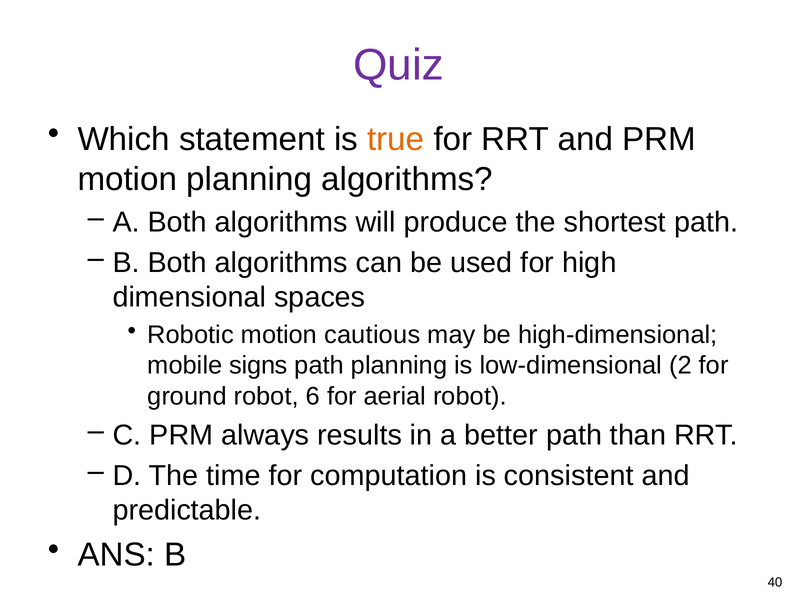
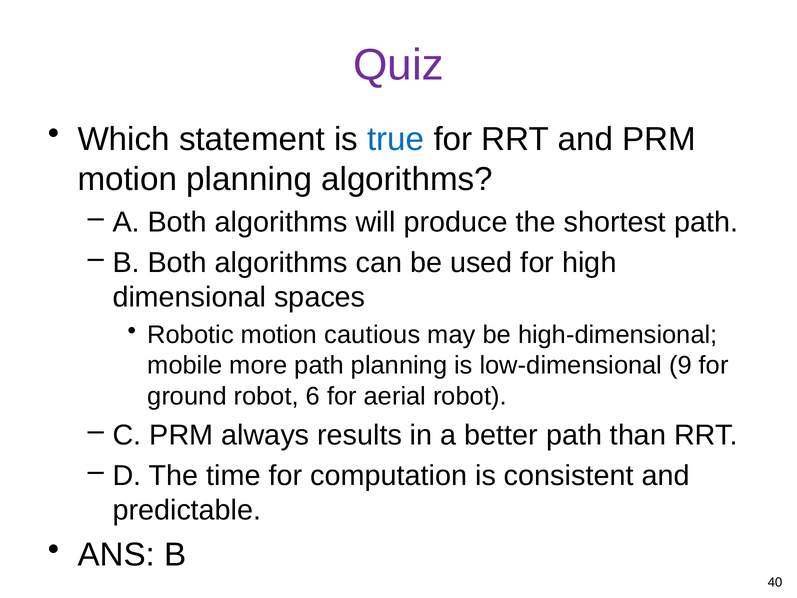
true colour: orange -> blue
signs: signs -> more
2: 2 -> 9
